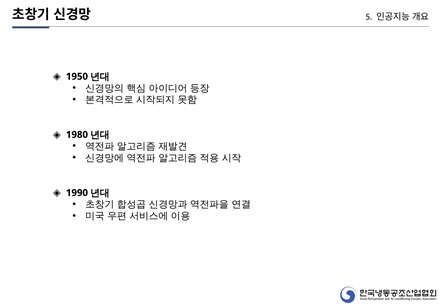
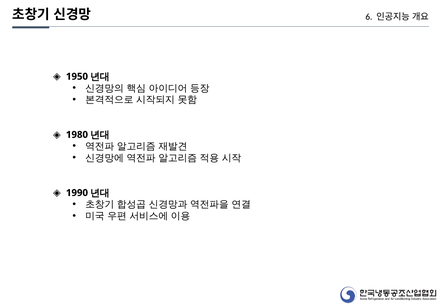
5: 5 -> 6
